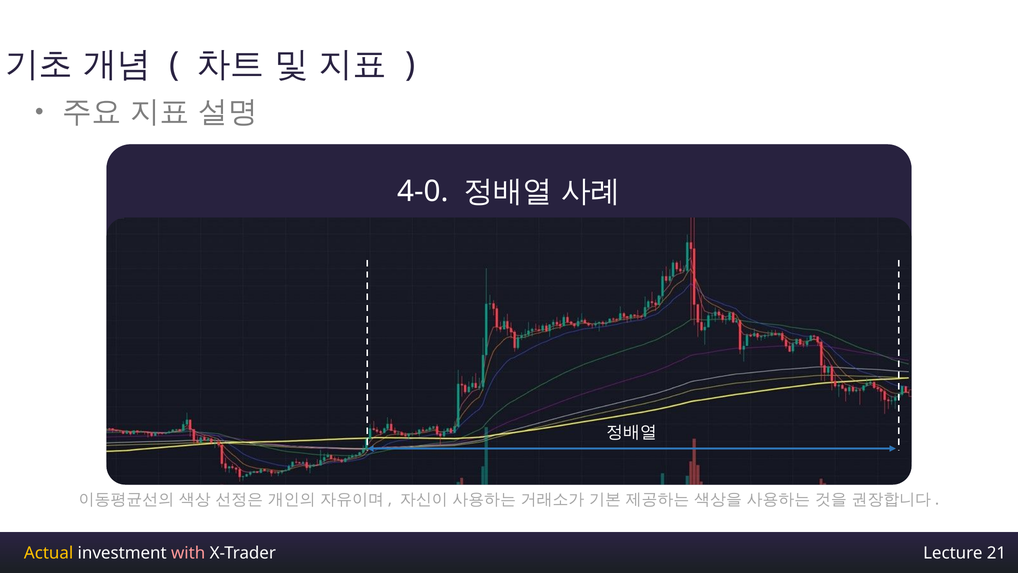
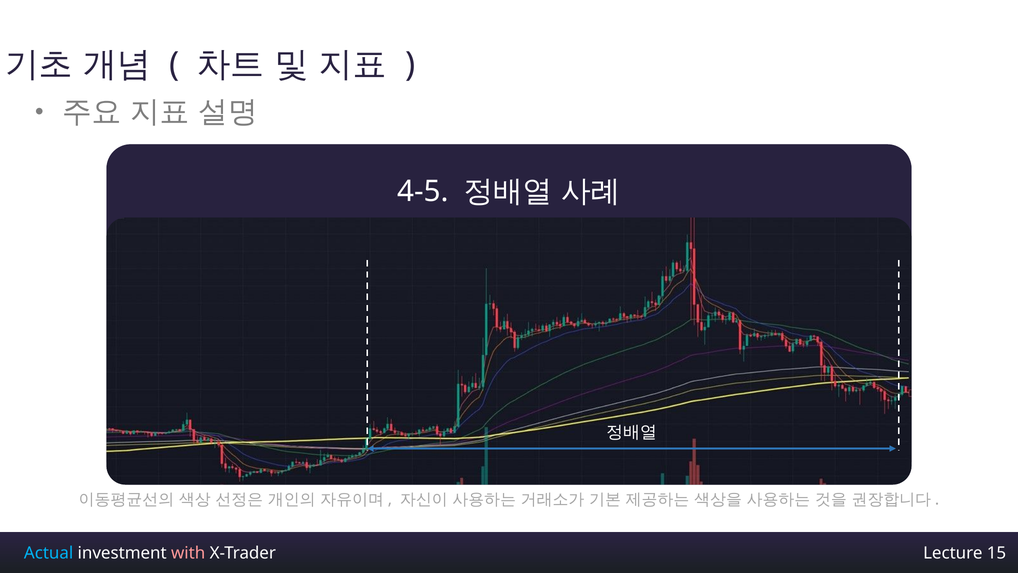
4-0: 4-0 -> 4-5
Actual colour: yellow -> light blue
21: 21 -> 15
